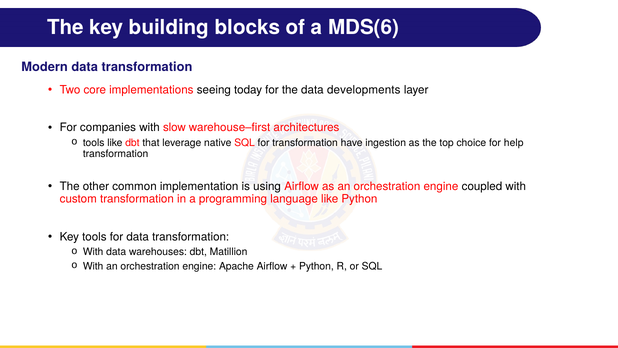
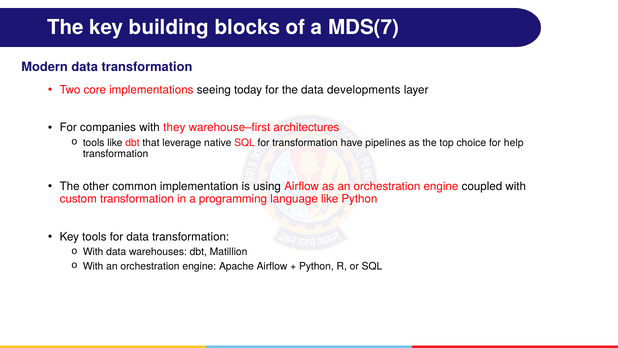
MDS(6: MDS(6 -> MDS(7
slow: slow -> they
ingestion: ingestion -> pipelines
